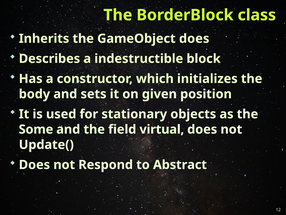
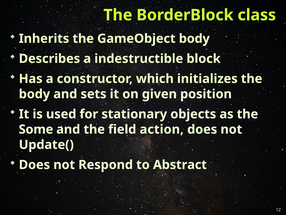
GameObject does: does -> body
virtual: virtual -> action
